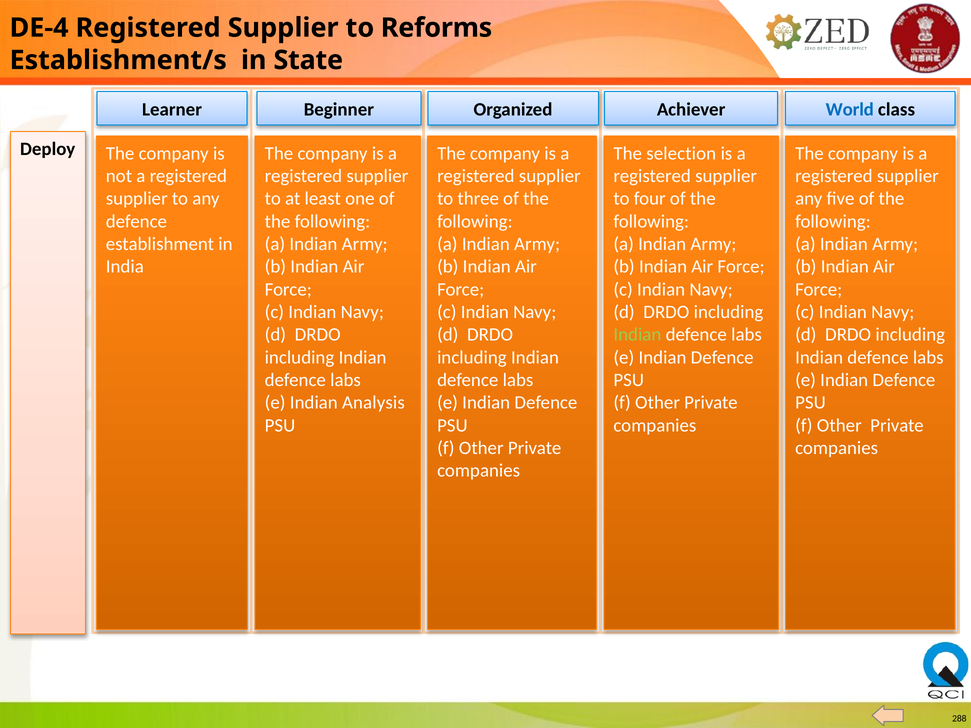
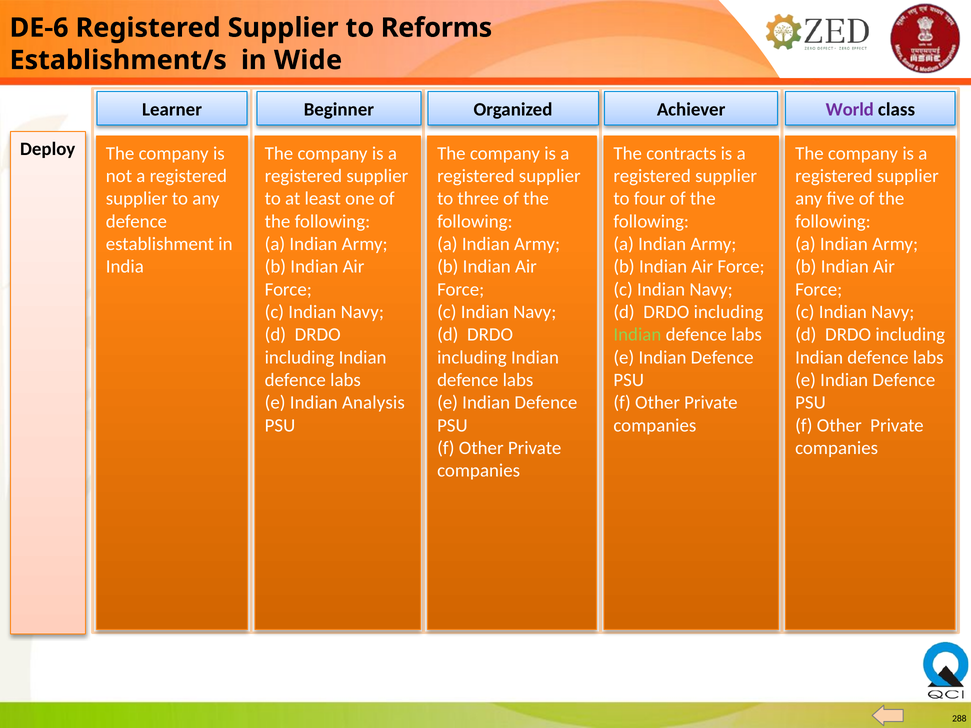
DE-4: DE-4 -> DE-6
State: State -> Wide
World colour: blue -> purple
selection: selection -> contracts
